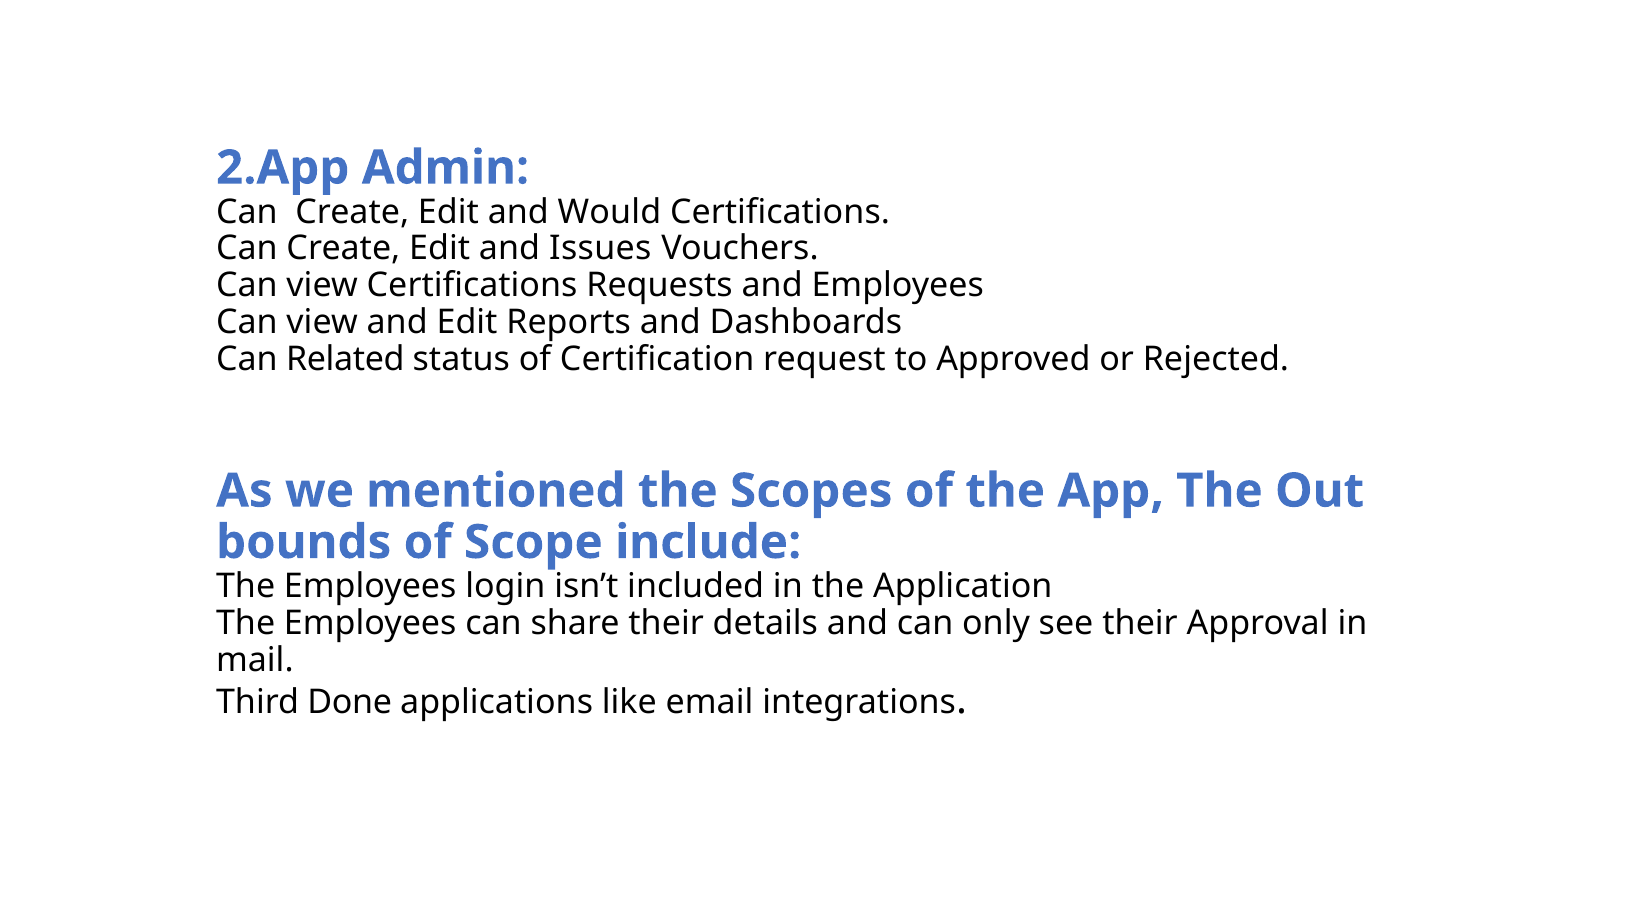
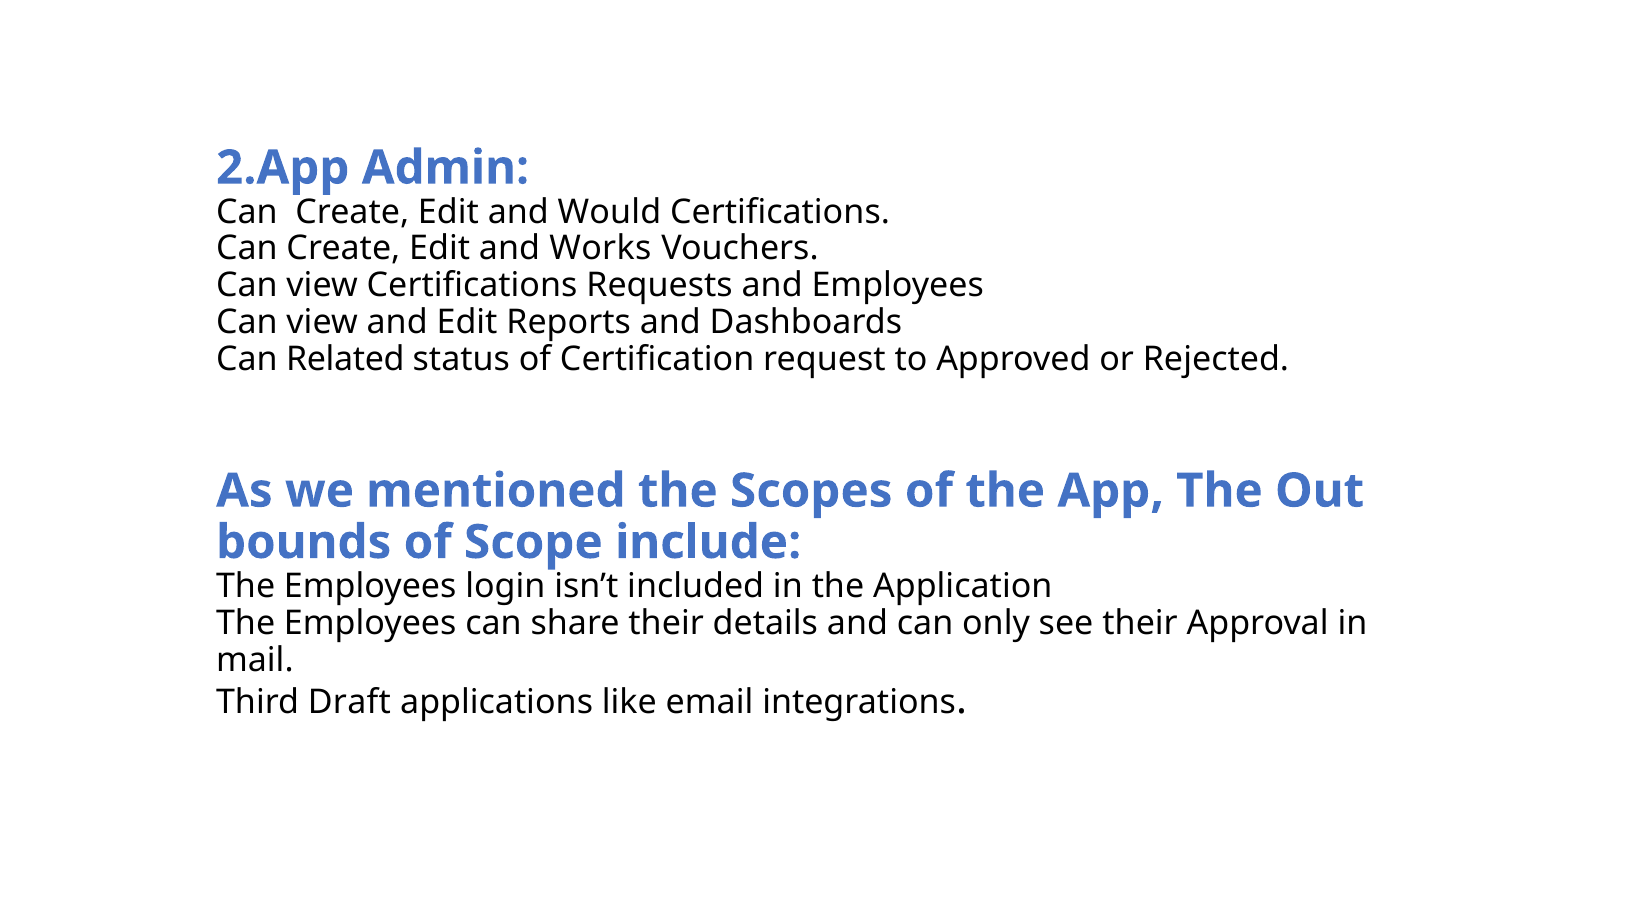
Issues: Issues -> Works
Done: Done -> Draft
